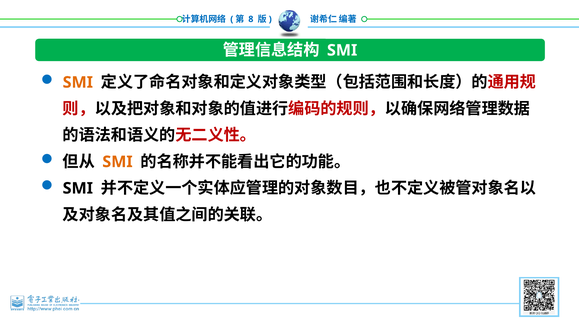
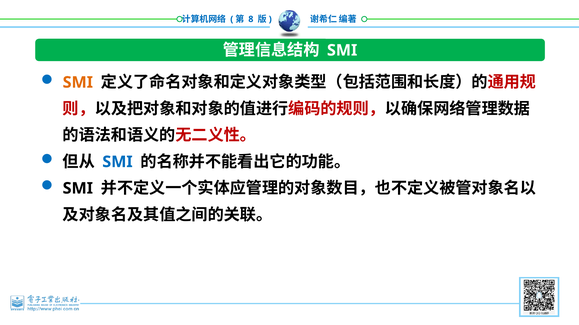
SMI at (117, 162) colour: orange -> blue
